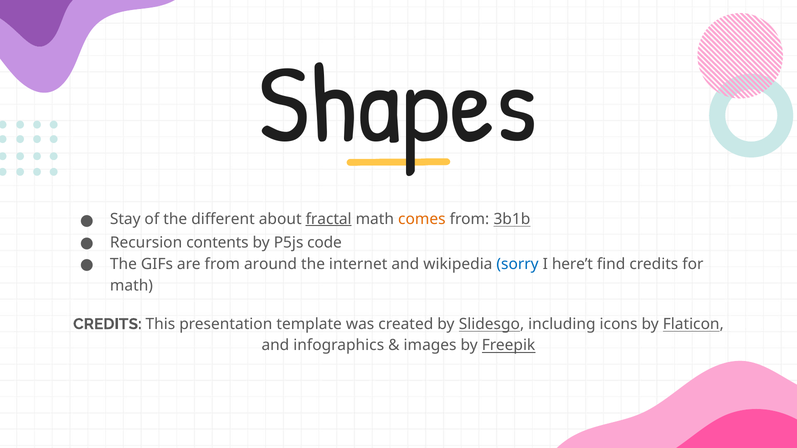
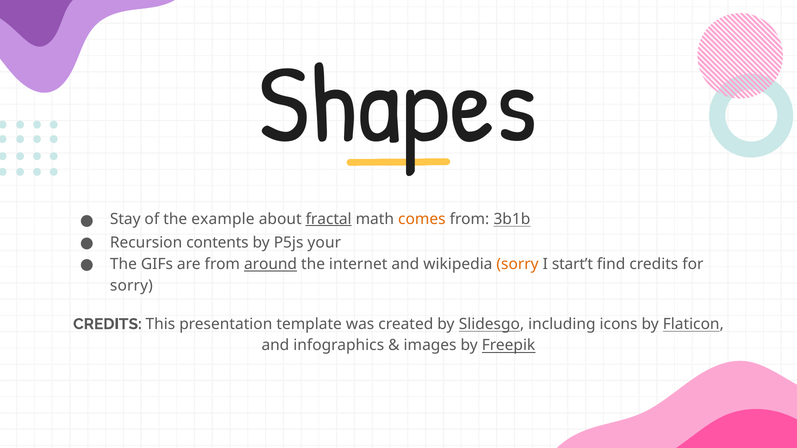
different: different -> example
code: code -> your
around underline: none -> present
sorry at (518, 264) colour: blue -> orange
here’t: here’t -> start’t
math at (131, 286): math -> sorry
